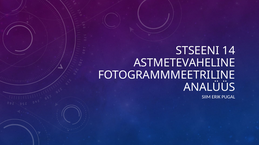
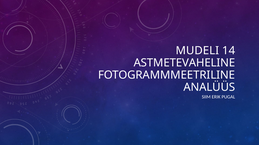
STSEENI: STSEENI -> MUDELI
